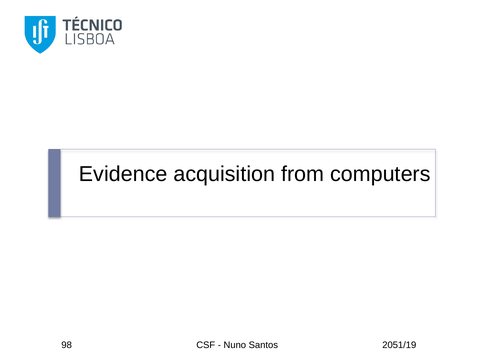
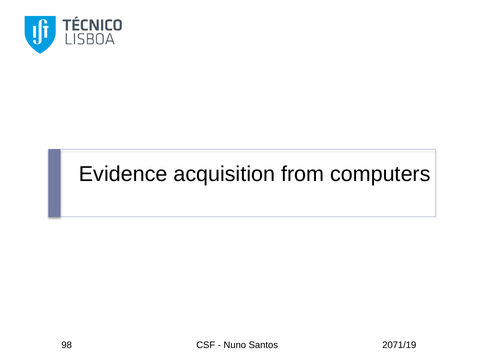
2051/19: 2051/19 -> 2071/19
